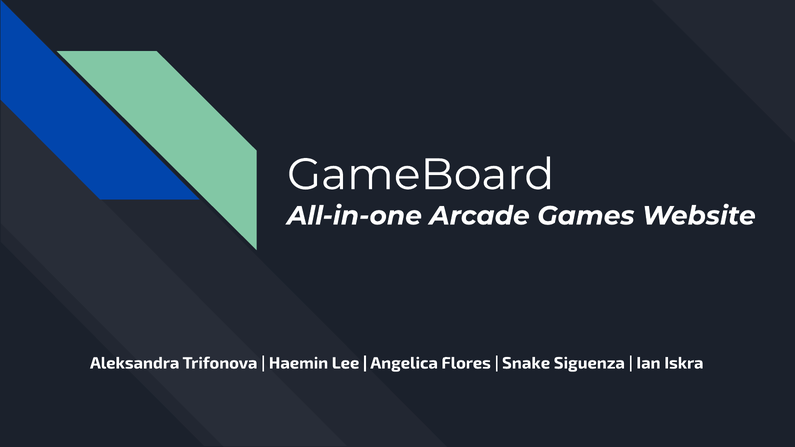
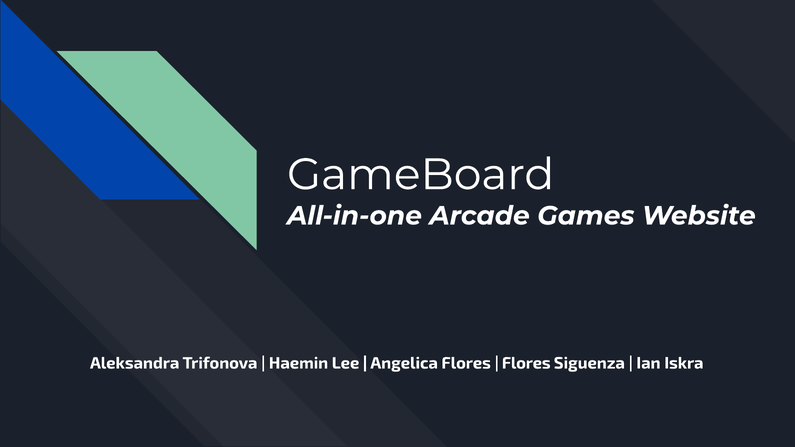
Snake at (526, 363): Snake -> Flores
